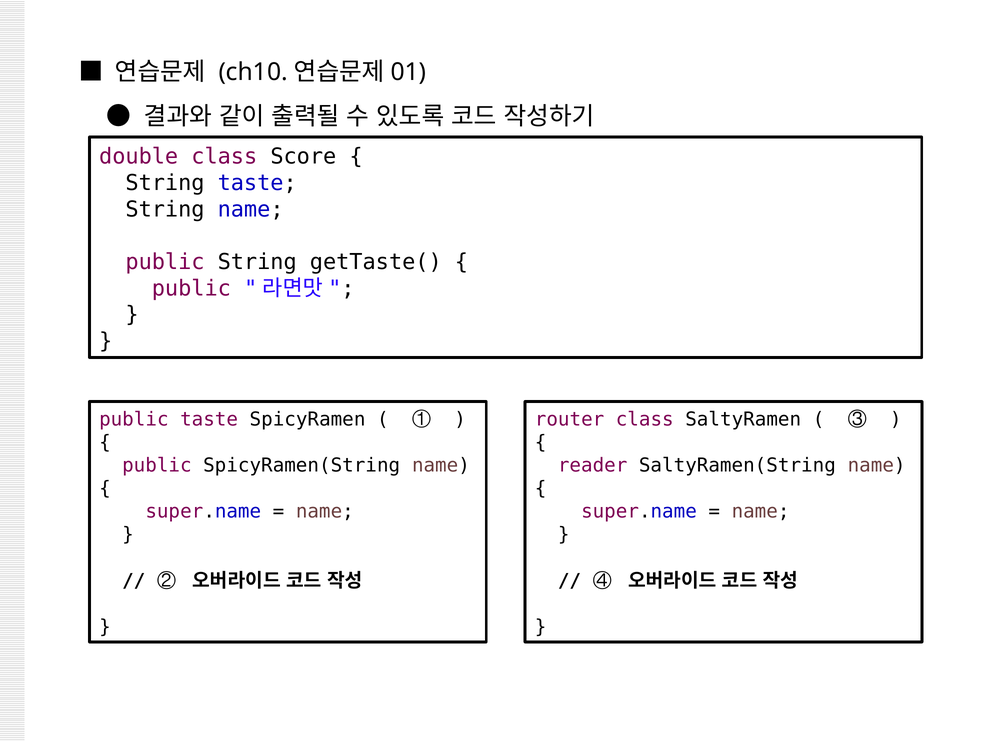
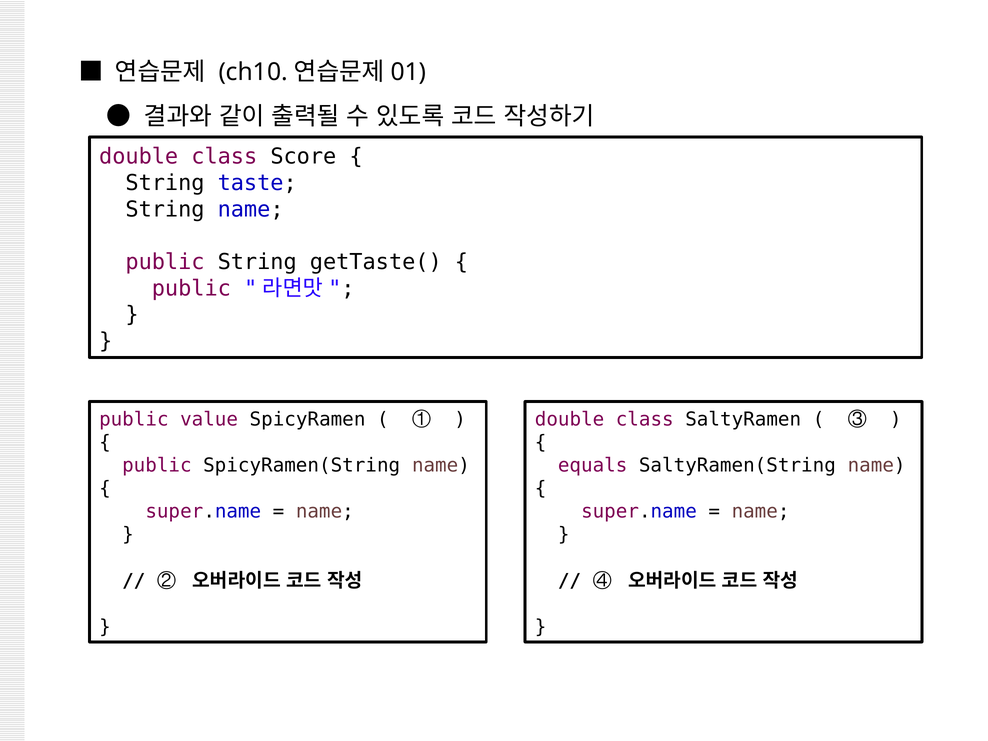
public taste: taste -> value
router at (570, 419): router -> double
reader: reader -> equals
